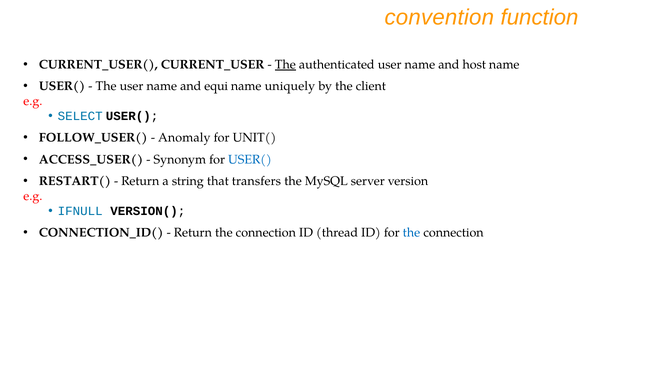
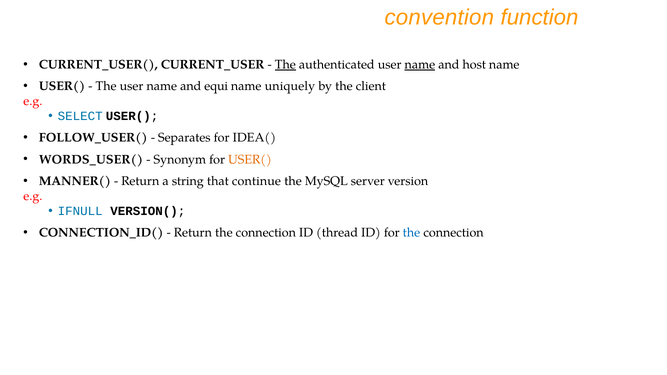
name at (420, 65) underline: none -> present
Anomaly: Anomaly -> Separates
UNIT(: UNIT( -> IDEA(
ACCESS_USER(: ACCESS_USER( -> WORDS_USER(
USER( at (250, 160) colour: blue -> orange
RESTART(: RESTART( -> MANNER(
transfers: transfers -> continue
